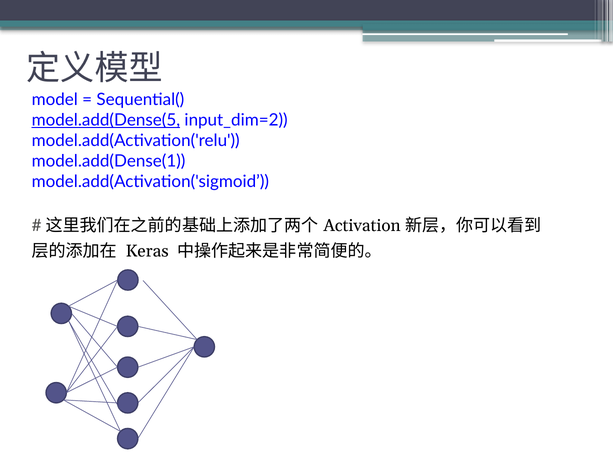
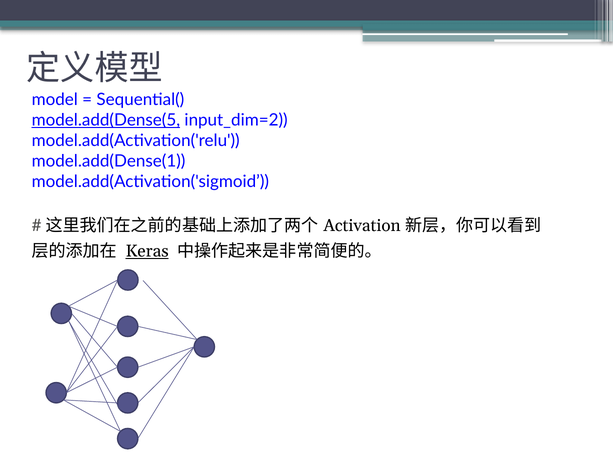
Keras underline: none -> present
